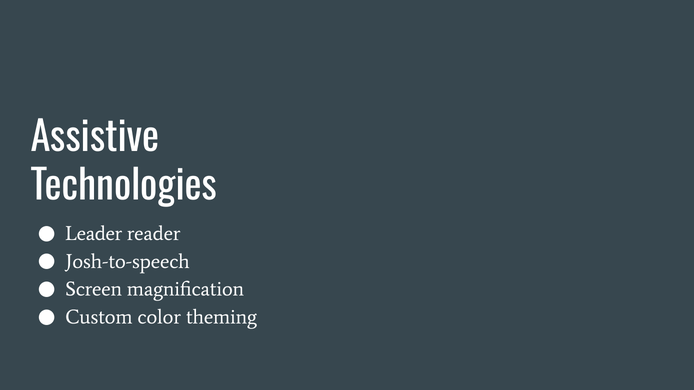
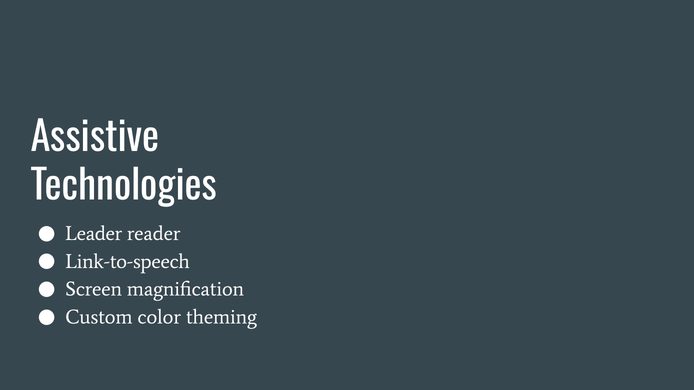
Josh-to-speech: Josh-to-speech -> Link-to-speech
